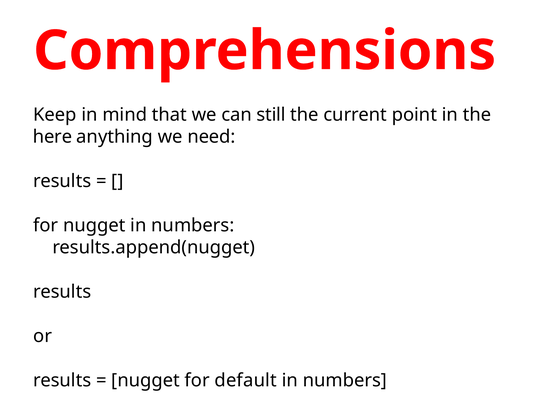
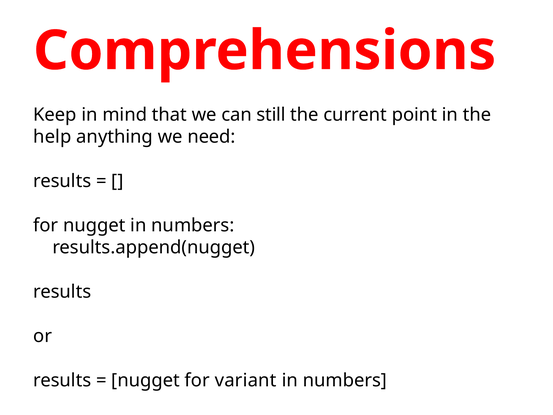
here: here -> help
default: default -> variant
